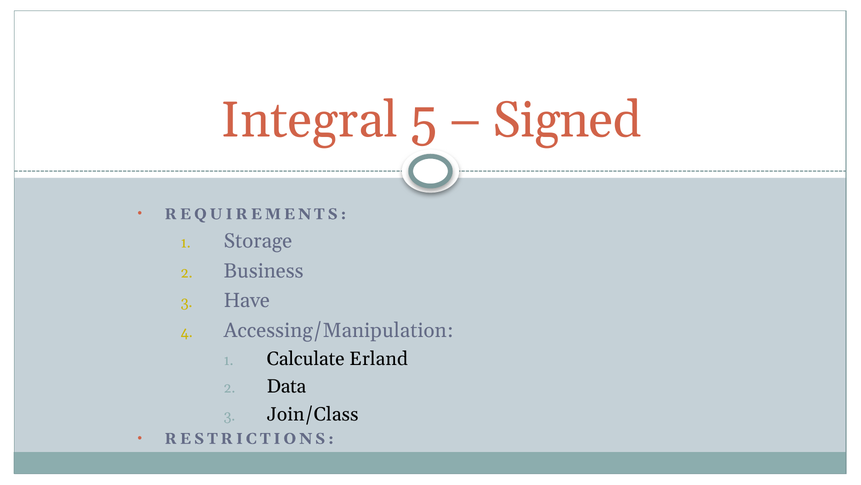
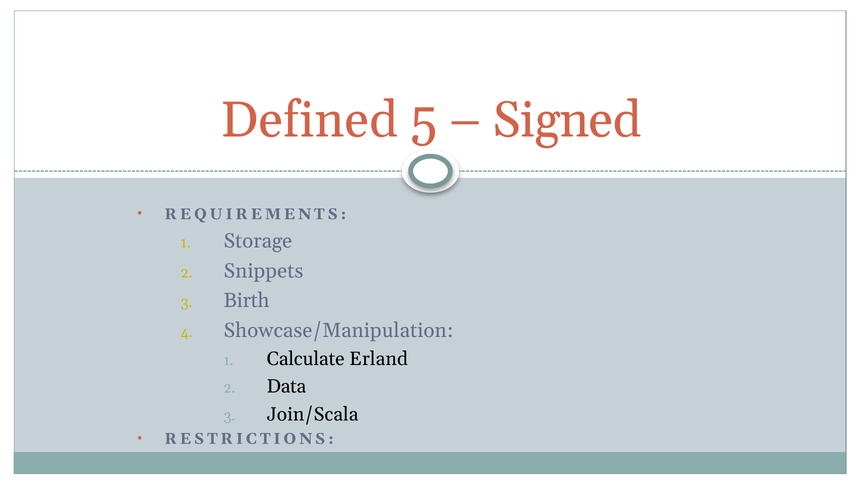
Integral: Integral -> Defined
Business: Business -> Snippets
Have: Have -> Birth
Accessing/Manipulation: Accessing/Manipulation -> Showcase/Manipulation
Join/Class: Join/Class -> Join/Scala
